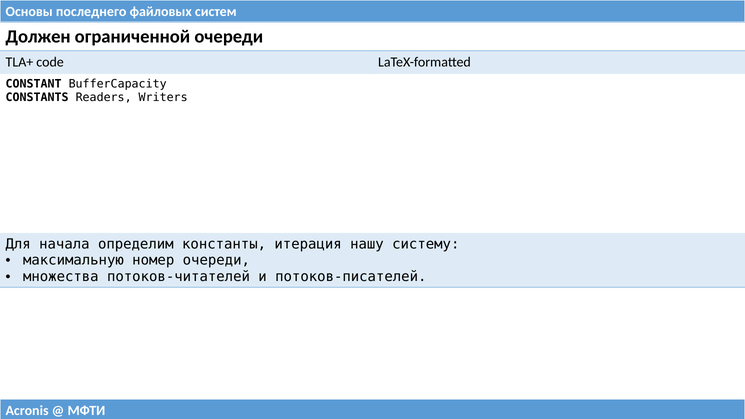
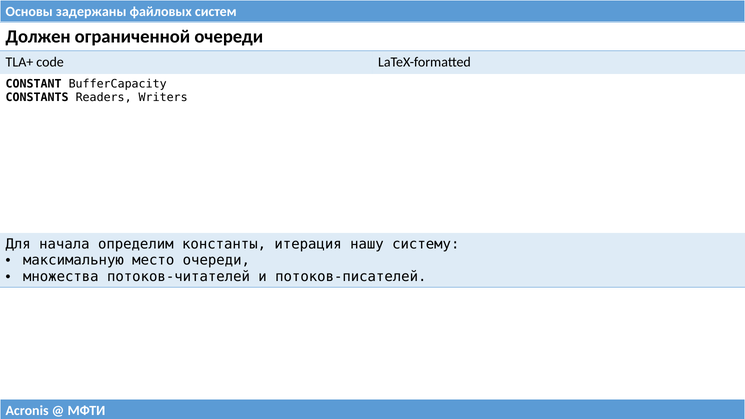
последнего: последнего -> задержаны
номер: номер -> место
